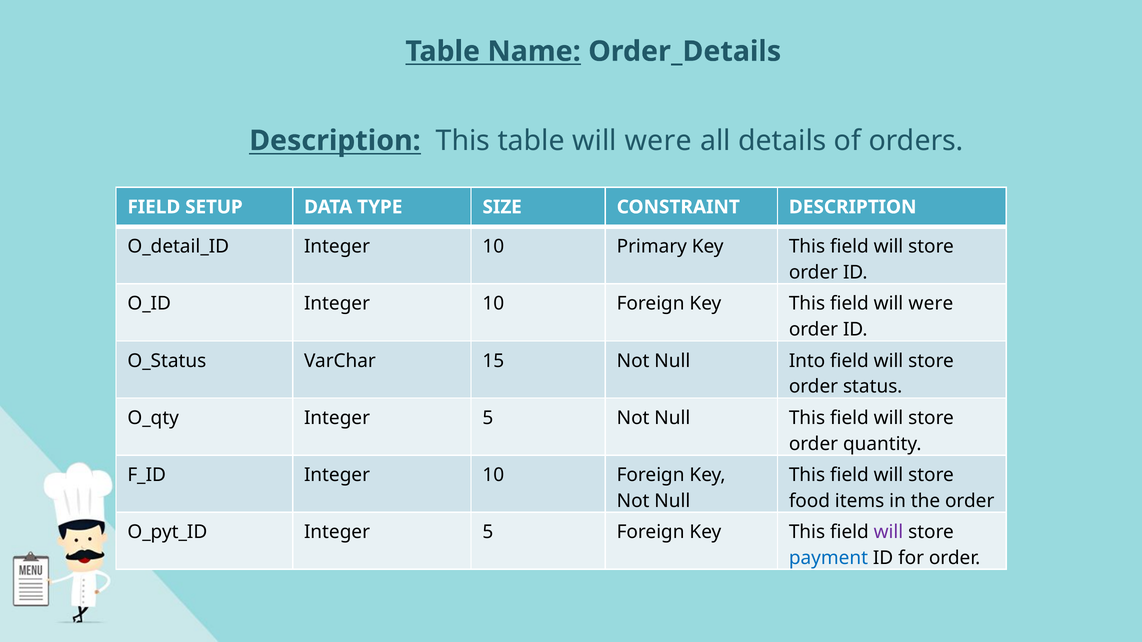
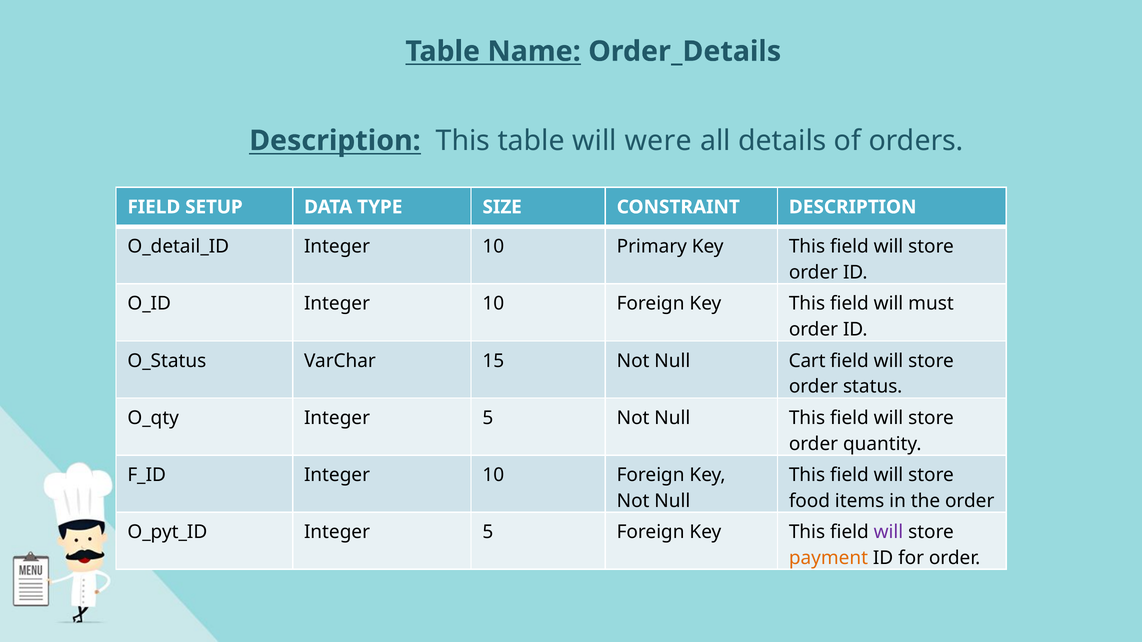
field will were: were -> must
Into: Into -> Cart
payment colour: blue -> orange
